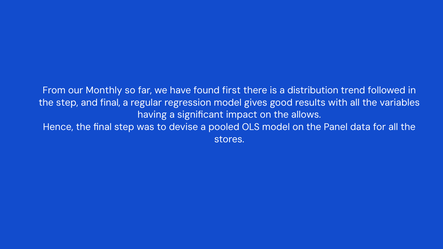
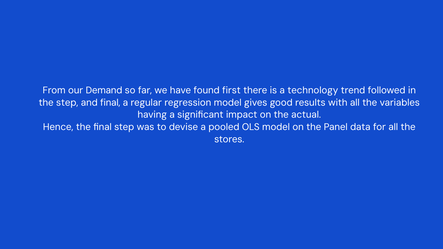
Monthly: Monthly -> Demand
distribution: distribution -> technology
allows: allows -> actual
